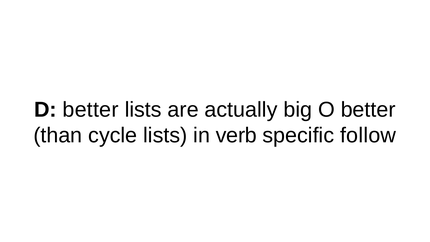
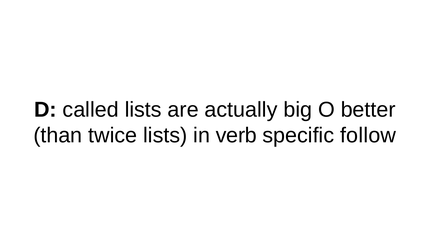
D better: better -> called
cycle: cycle -> twice
